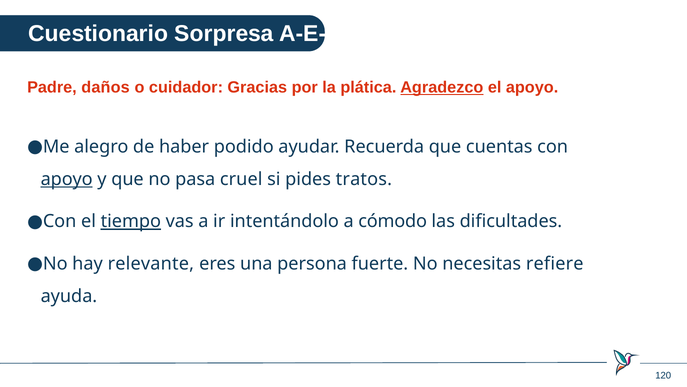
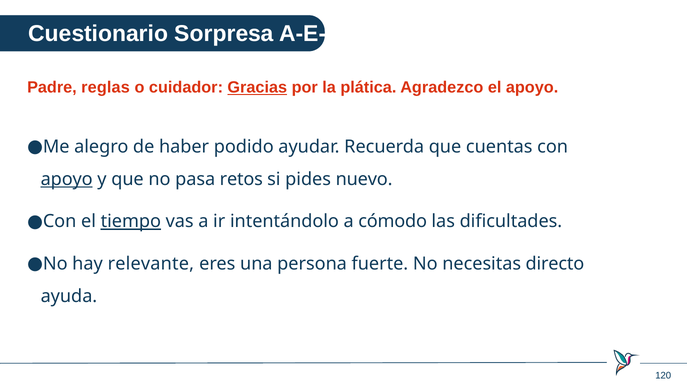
daños: daños -> reglas
Gracias underline: none -> present
Agradezco underline: present -> none
cruel: cruel -> retos
tratos: tratos -> nuevo
refiere: refiere -> directo
